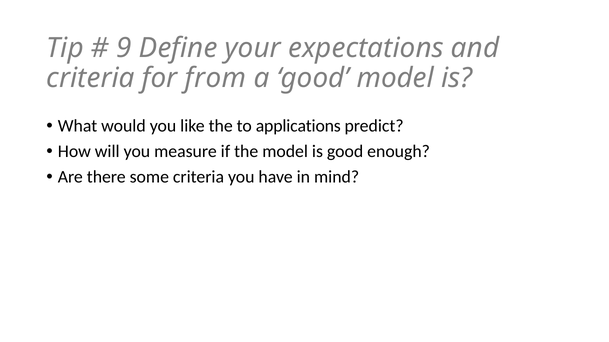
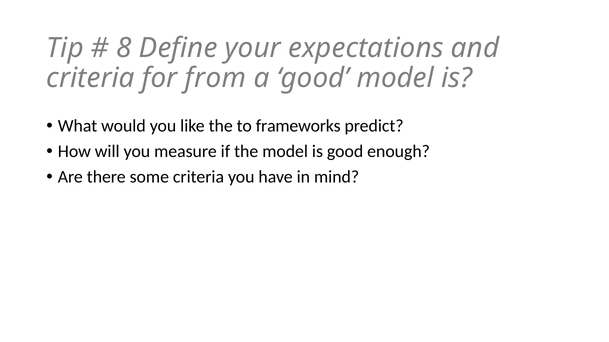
9: 9 -> 8
applications: applications -> frameworks
